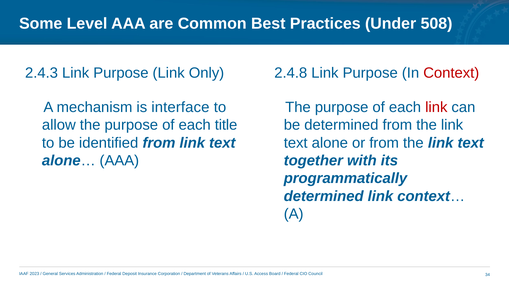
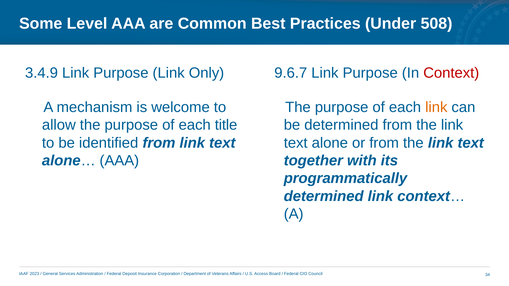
2.4.3: 2.4.3 -> 3.4.9
2.4.8: 2.4.8 -> 9.6.7
interface: interface -> welcome
link at (436, 107) colour: red -> orange
